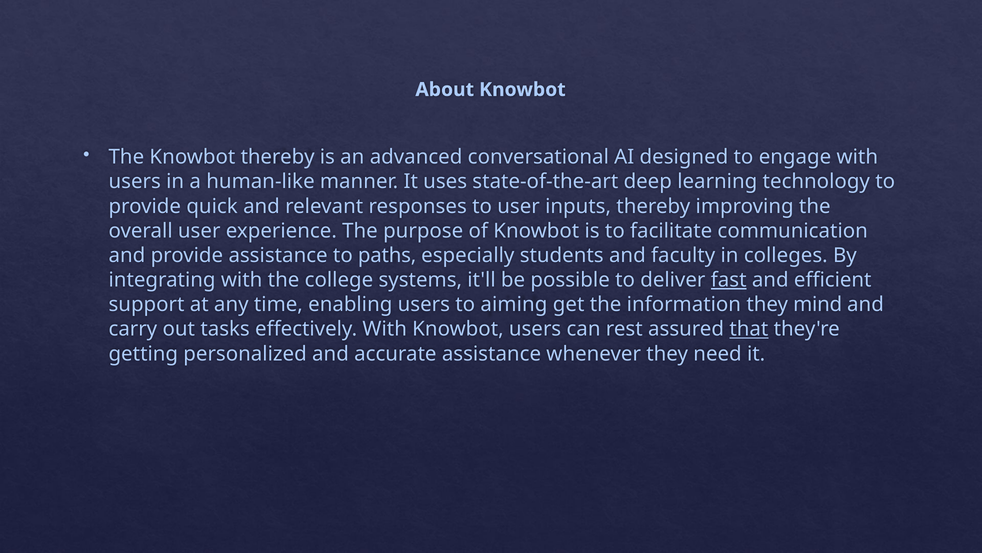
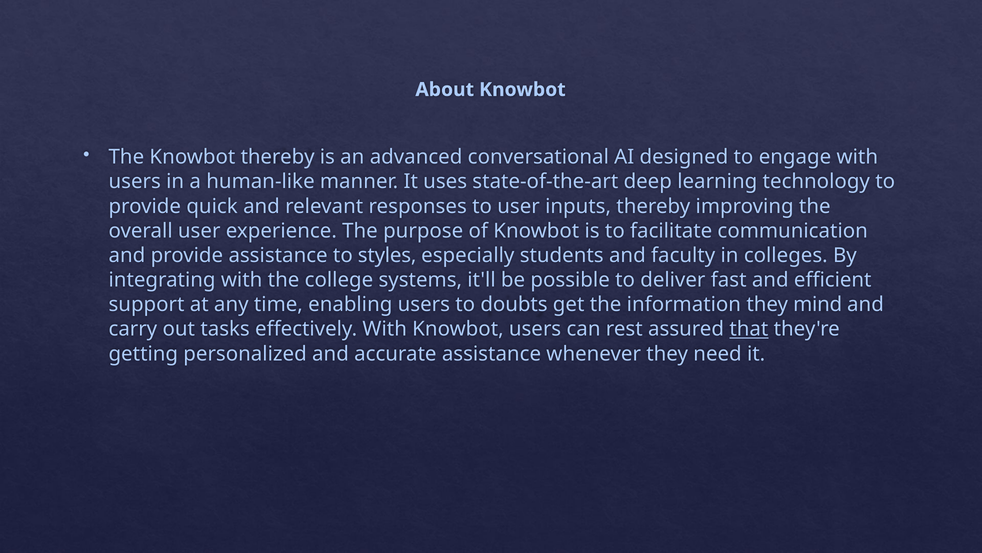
paths: paths -> styles
fast underline: present -> none
aiming: aiming -> doubts
